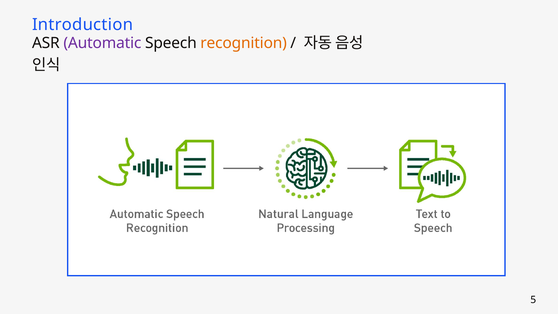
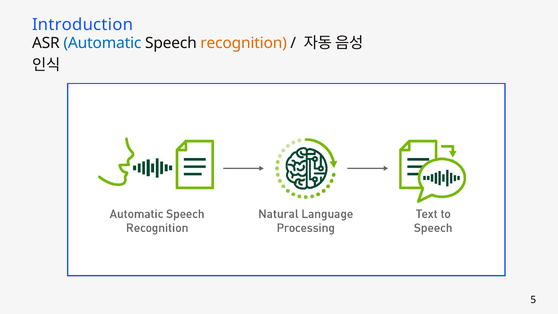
Automatic colour: purple -> blue
